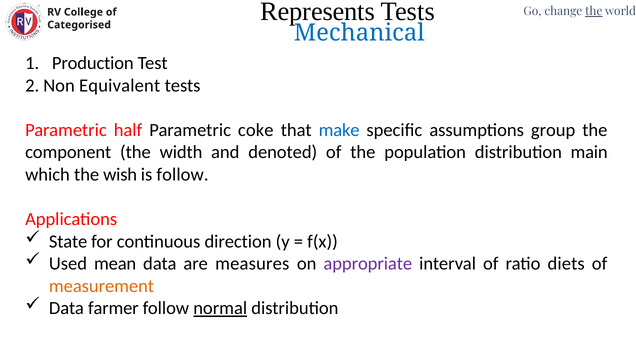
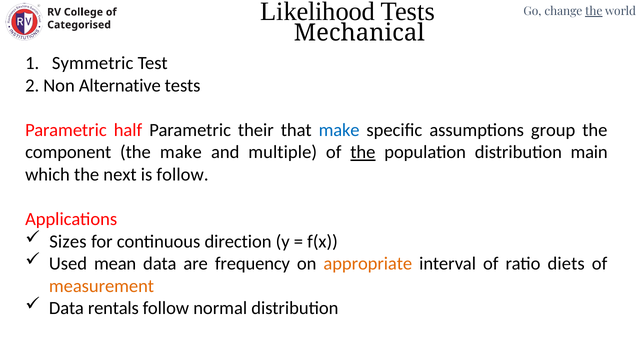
Represents: Represents -> Likelihood
Mechanical colour: blue -> black
Production: Production -> Symmetric
Equivalent: Equivalent -> Alternative
coke: coke -> their
the width: width -> make
denoted: denoted -> multiple
the at (363, 152) underline: none -> present
wish: wish -> next
State: State -> Sizes
measures: measures -> frequency
appropriate colour: purple -> orange
farmer: farmer -> rentals
normal underline: present -> none
